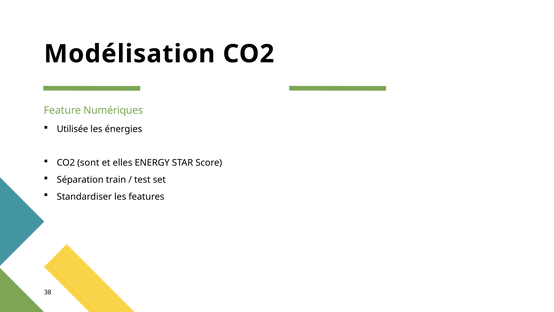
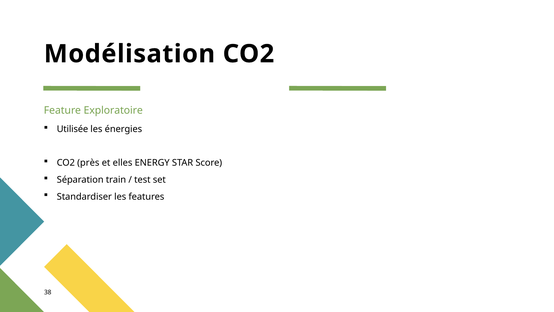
Numériques: Numériques -> Exploratoire
sont: sont -> près
